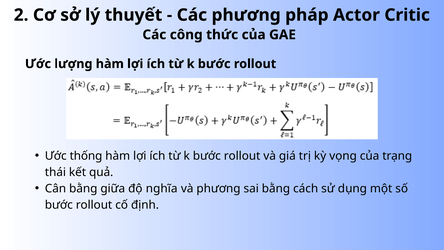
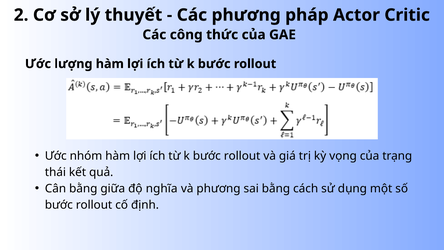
thống: thống -> nhóm
